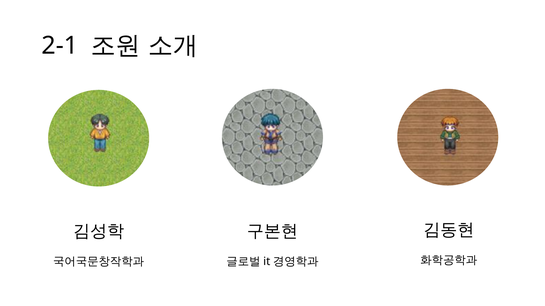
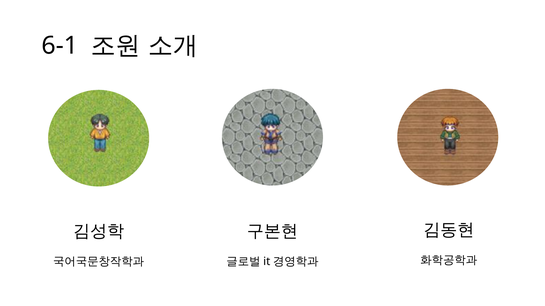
2-1: 2-1 -> 6-1
